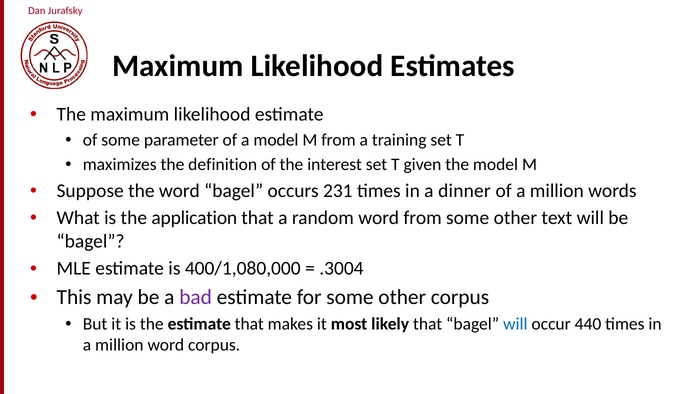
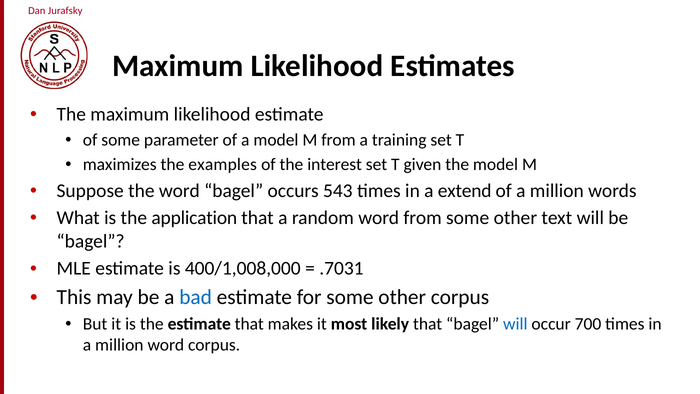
definition: definition -> examples
231: 231 -> 543
dinner: dinner -> extend
400/1,080,000: 400/1,080,000 -> 400/1,008,000
.3004: .3004 -> .7031
bad colour: purple -> blue
440: 440 -> 700
